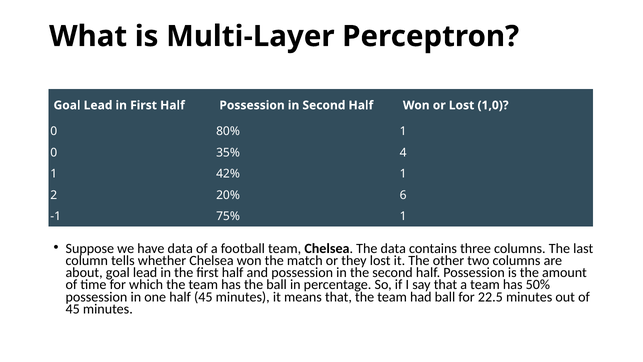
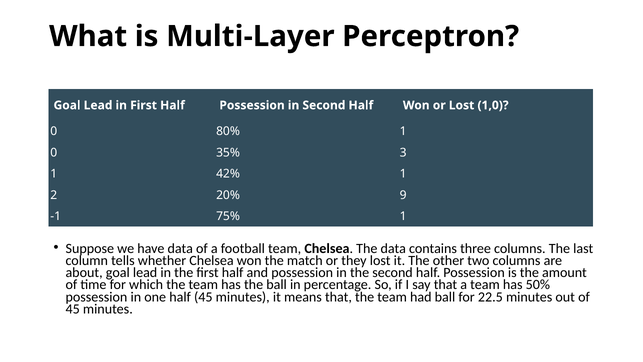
4: 4 -> 3
6: 6 -> 9
